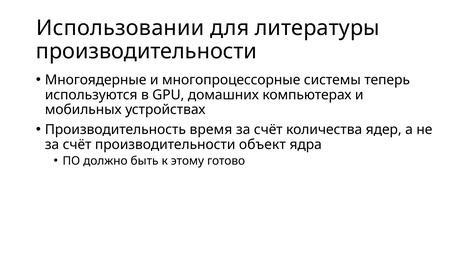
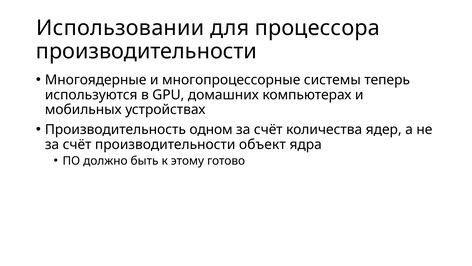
литературы: литературы -> процессора
время: время -> одном
